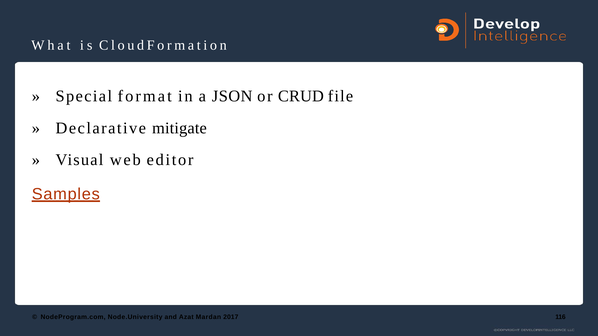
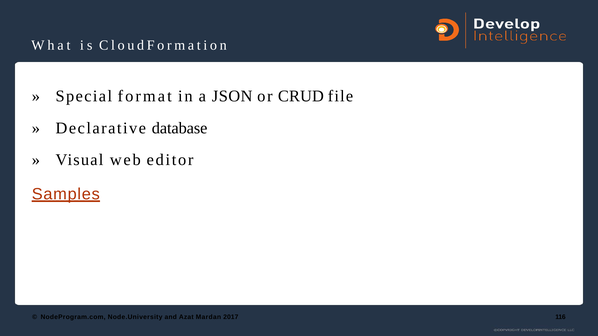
mitigate: mitigate -> database
